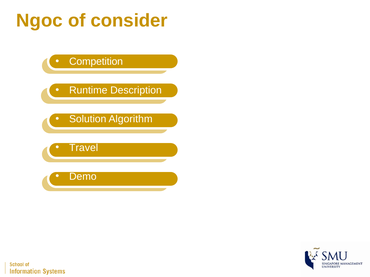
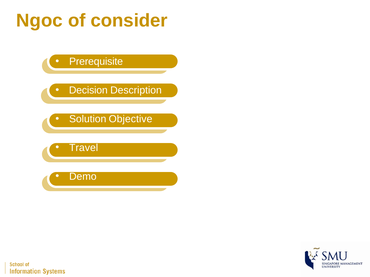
Competition: Competition -> Prerequisite
Runtime: Runtime -> Decision
Algorithm: Algorithm -> Objective
